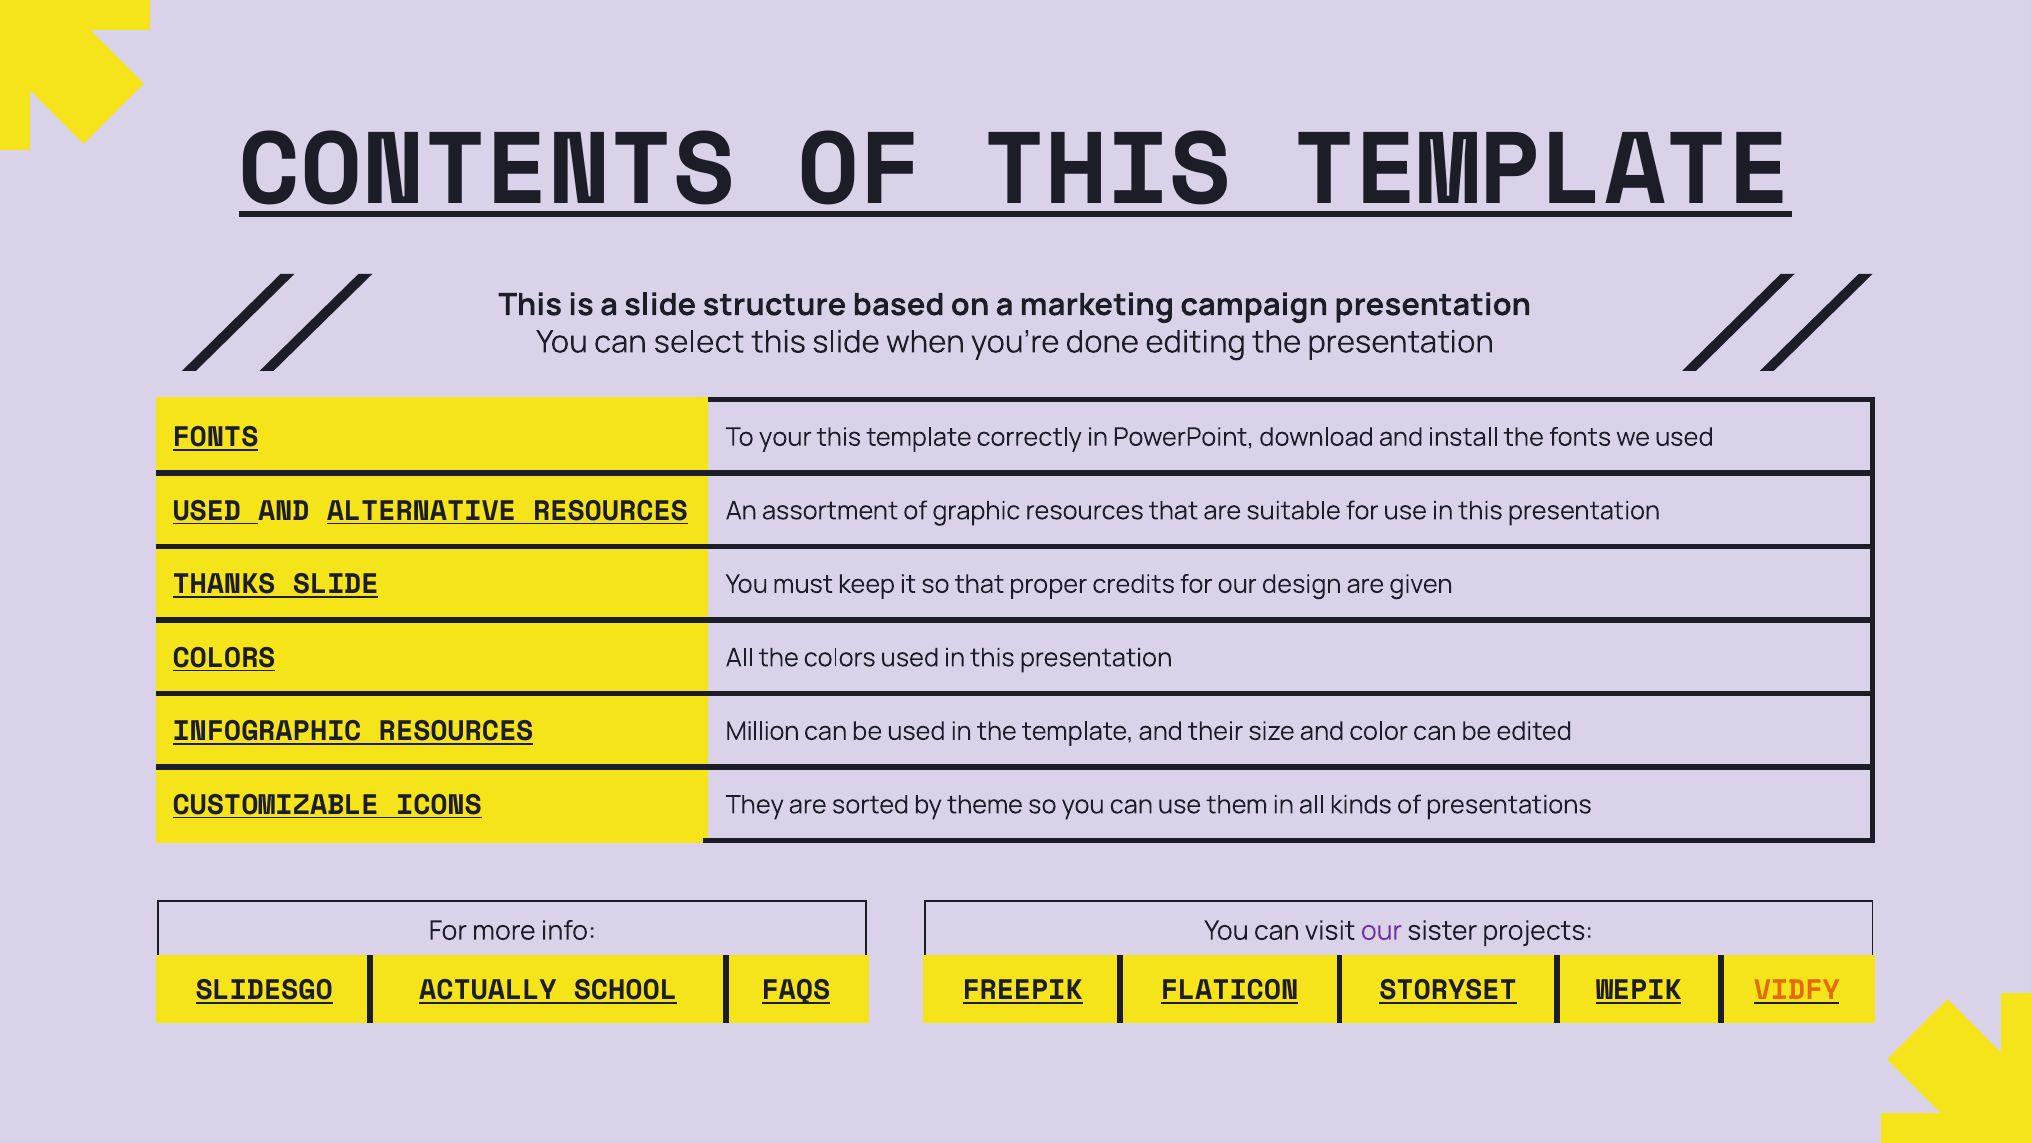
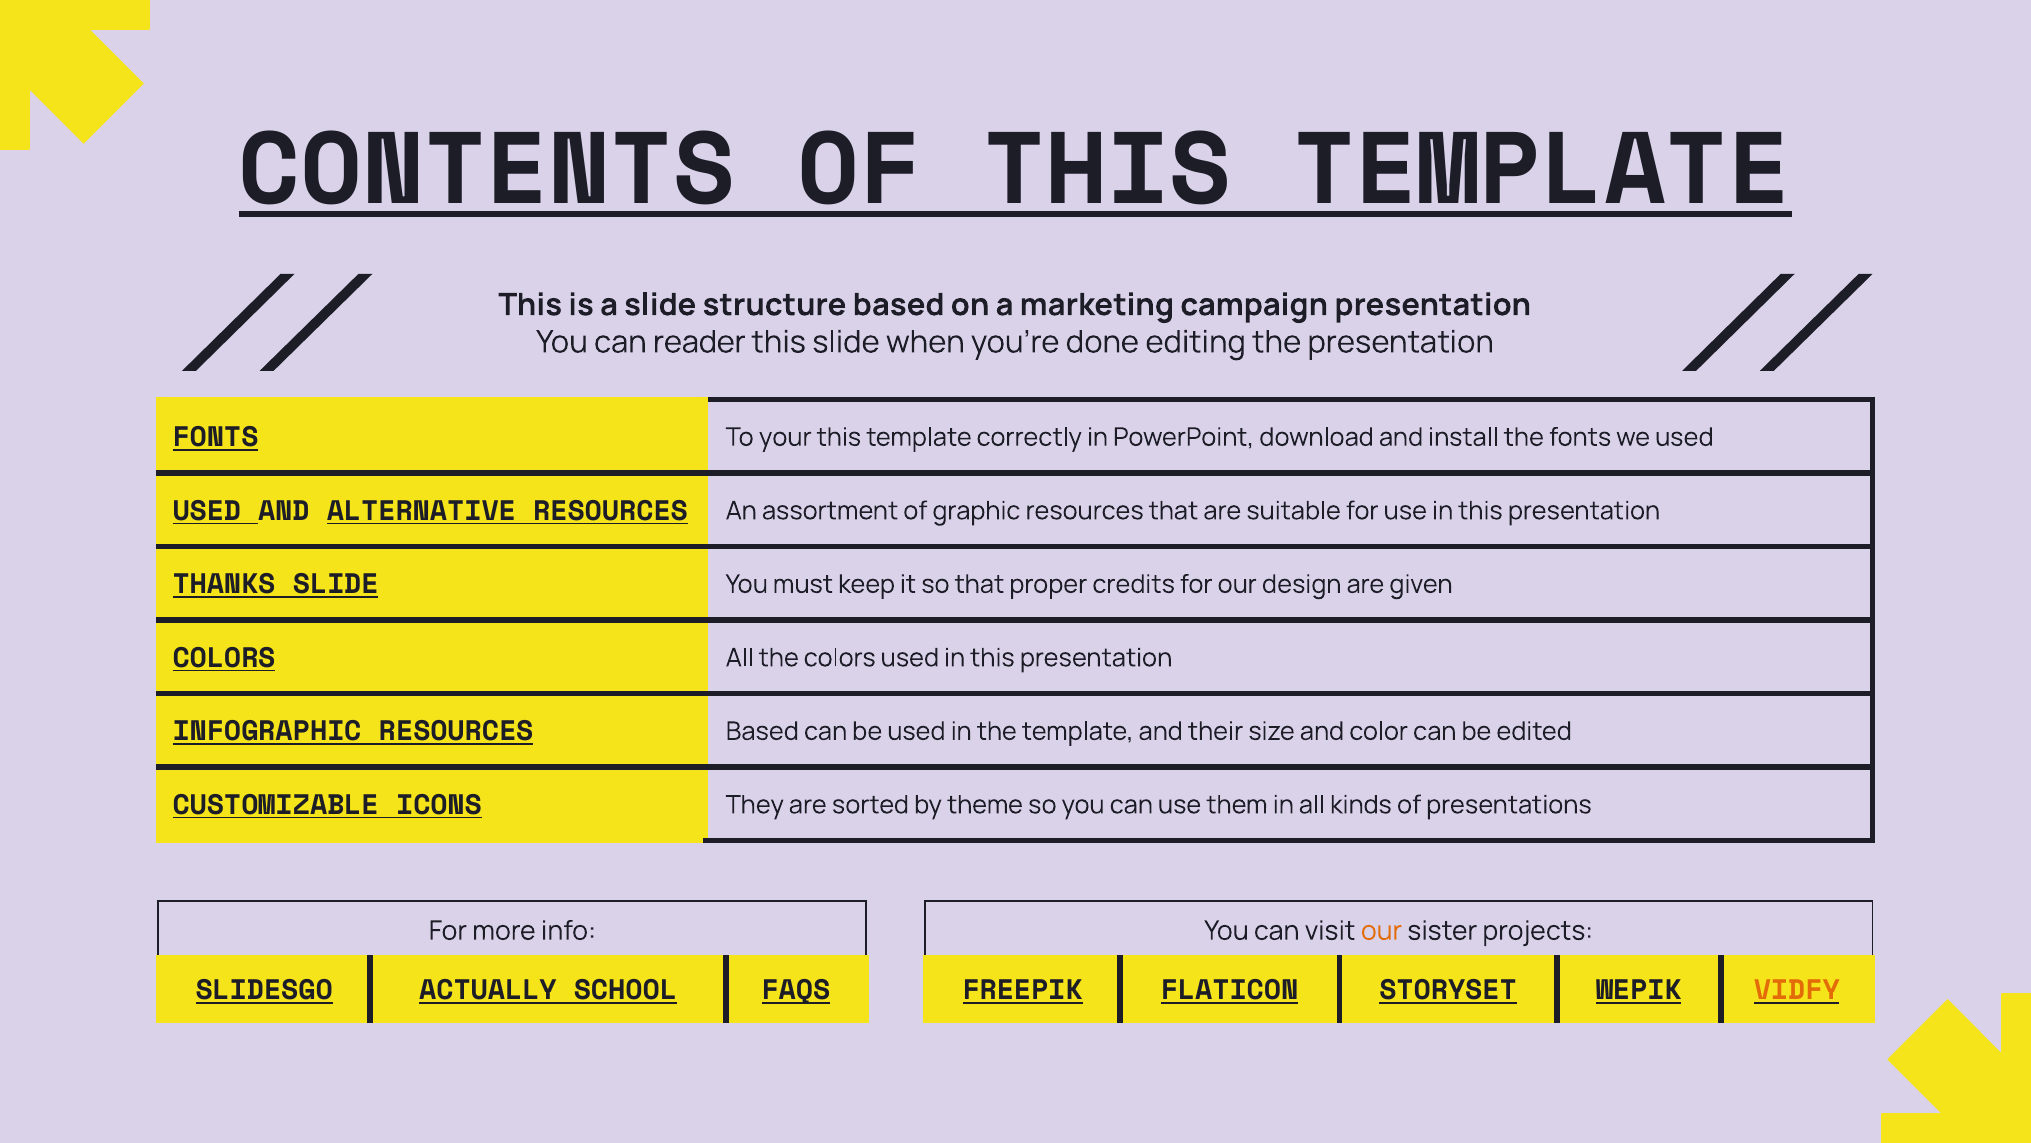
select: select -> reader
RESOURCES Million: Million -> Based
our at (1382, 930) colour: purple -> orange
